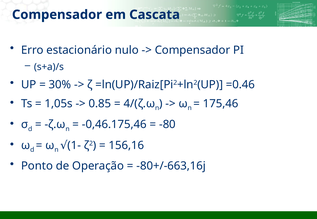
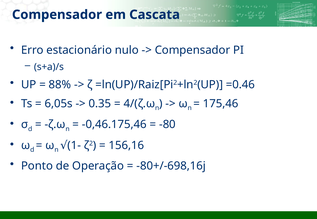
30%: 30% -> 88%
1,05s: 1,05s -> 6,05s
0.85: 0.85 -> 0.35
-80+/-663,16j: -80+/-663,16j -> -80+/-698,16j
